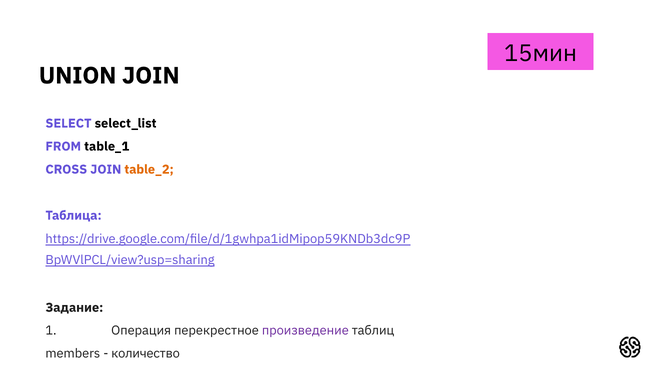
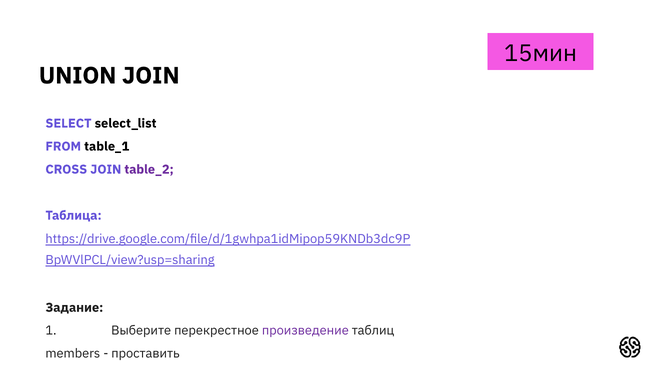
table_2 colour: orange -> purple
Операция: Операция -> Выберите
количество: количество -> проставить
